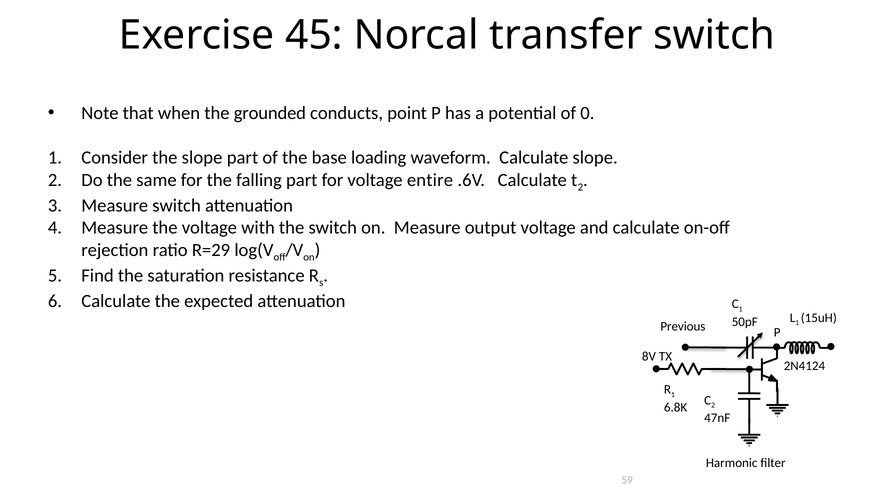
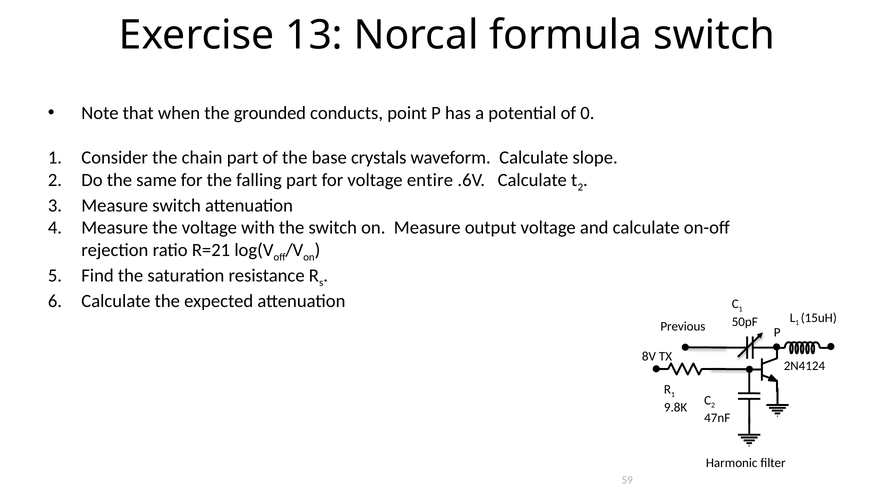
45: 45 -> 13
transfer: transfer -> formula
the slope: slope -> chain
loading: loading -> crystals
R=29: R=29 -> R=21
6.8K: 6.8K -> 9.8K
